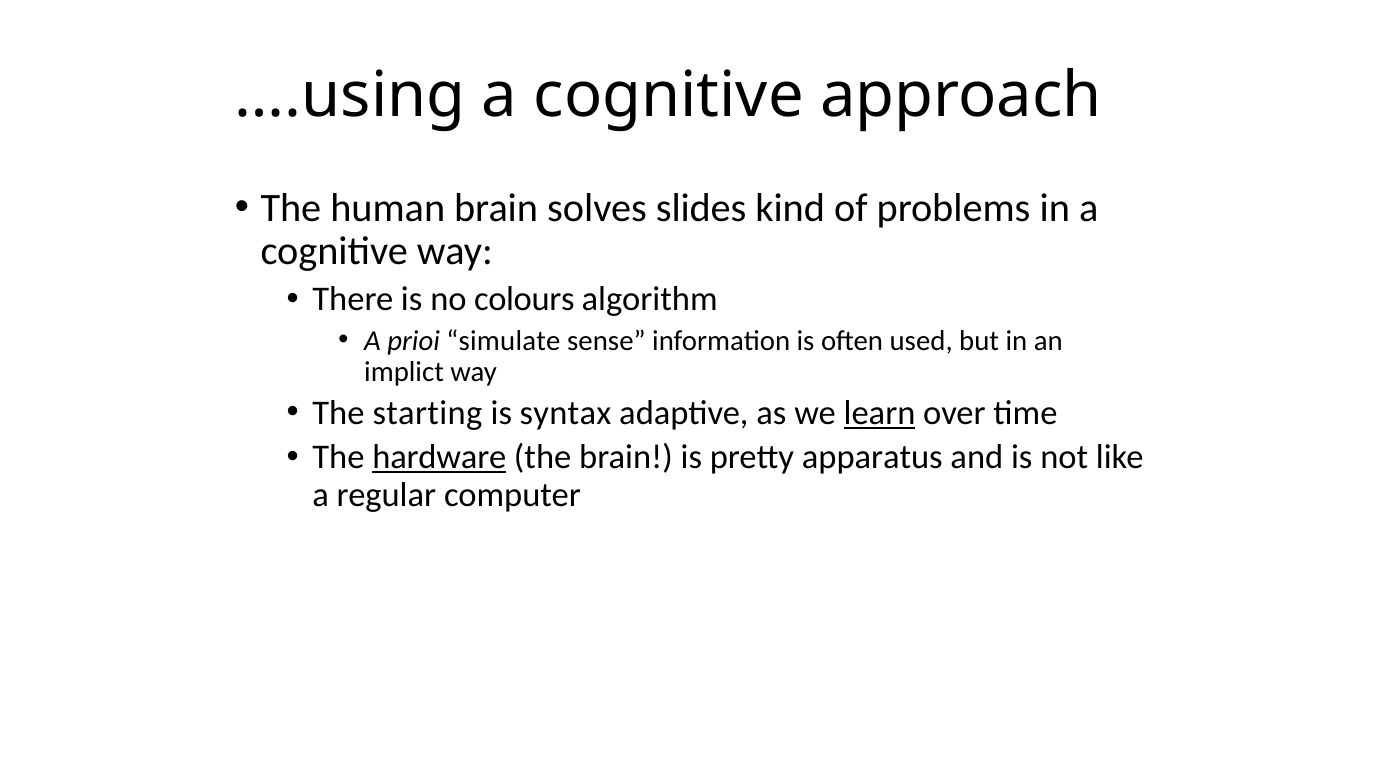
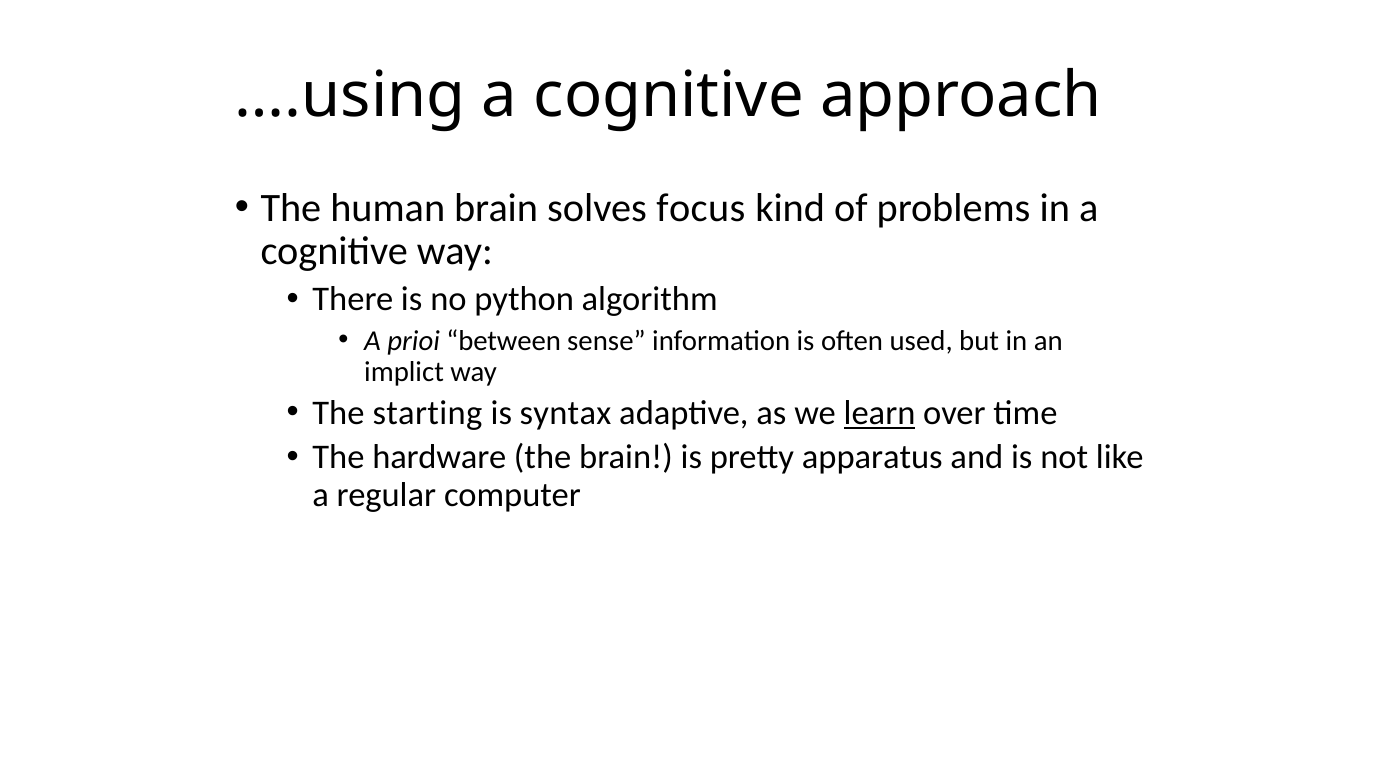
slides: slides -> focus
colours: colours -> python
simulate: simulate -> between
hardware underline: present -> none
